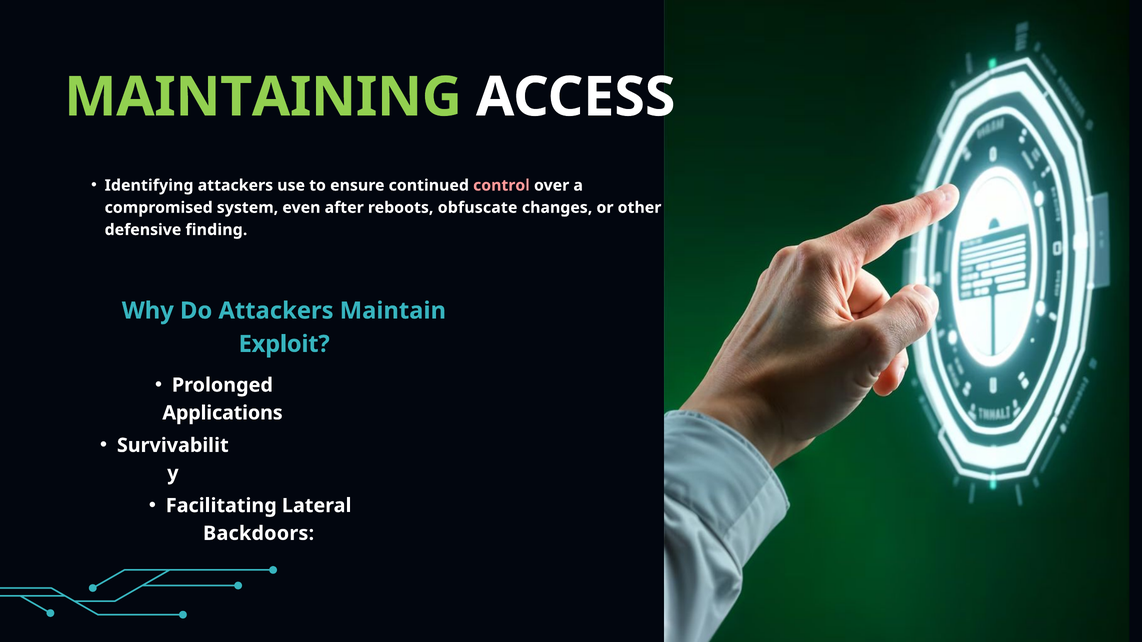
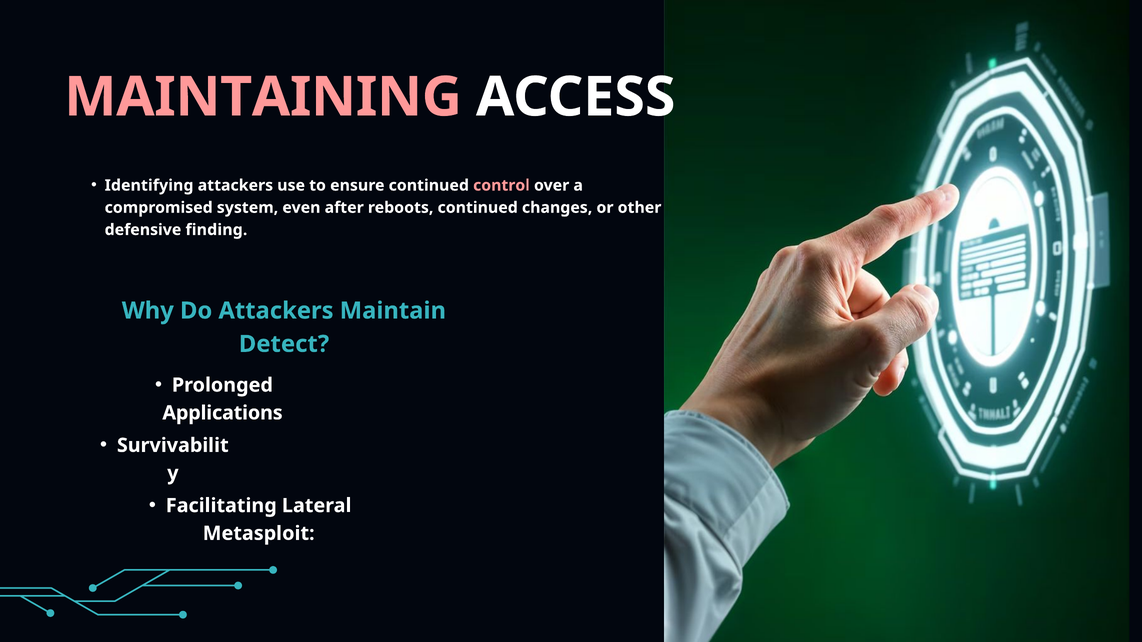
MAINTAINING colour: light green -> pink
reboots obfuscate: obfuscate -> continued
Exploit: Exploit -> Detect
Backdoors: Backdoors -> Metasploit
